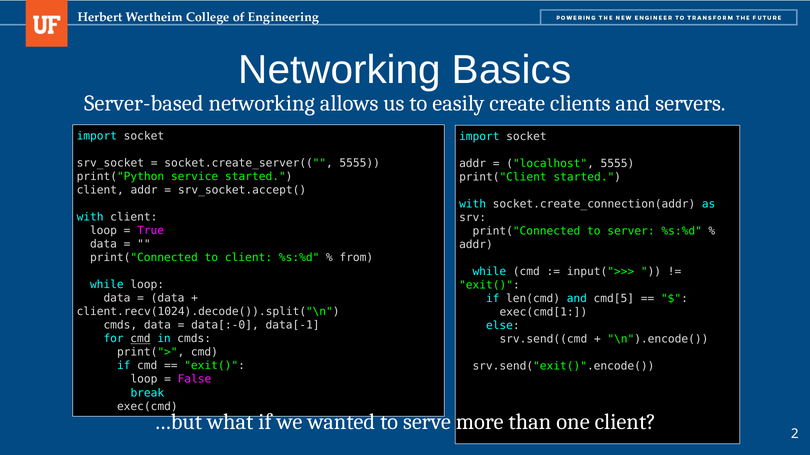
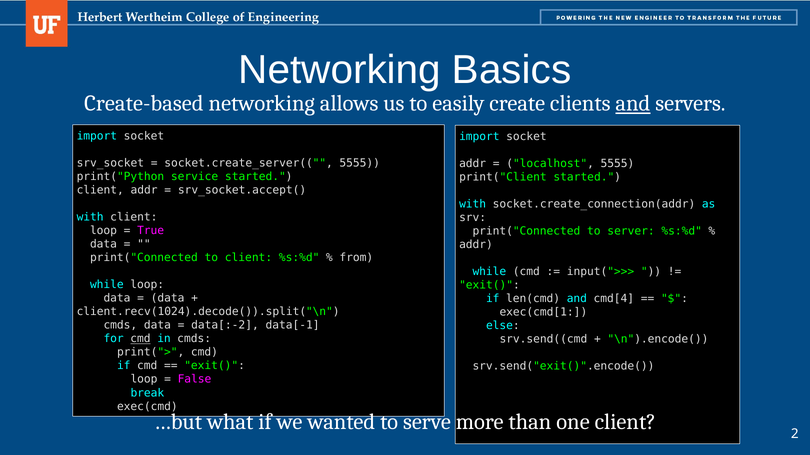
Server-based: Server-based -> Create-based
and at (633, 104) underline: none -> present
cmd[5: cmd[5 -> cmd[4
data[:-0: data[:-0 -> data[:-2
